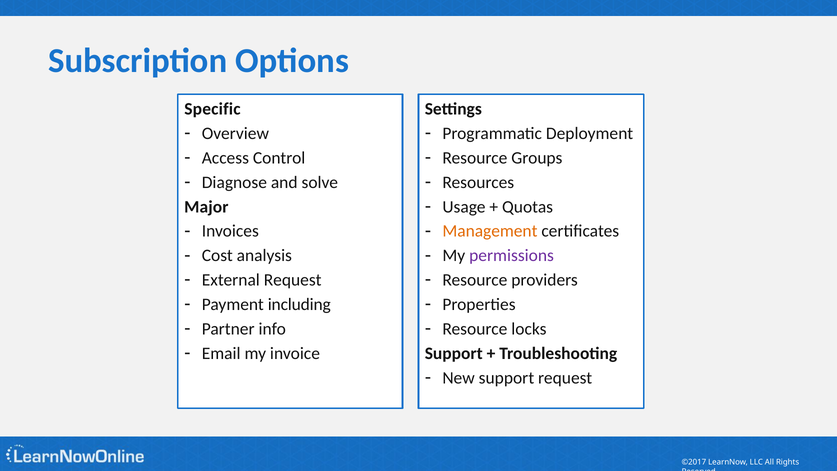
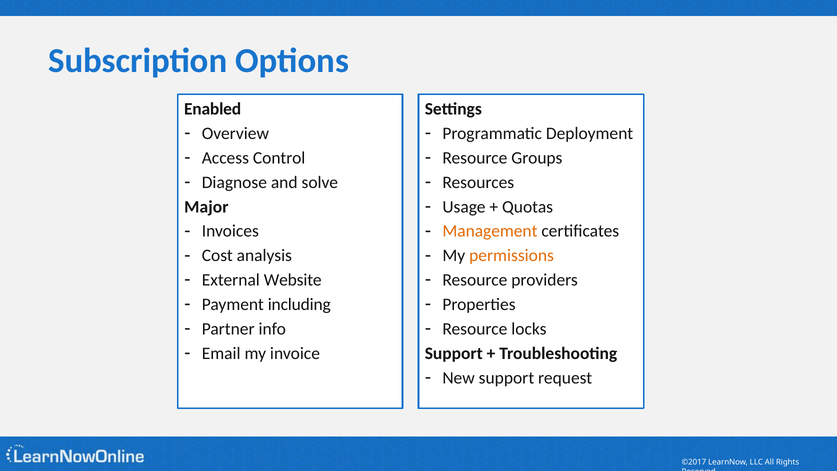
Specific: Specific -> Enabled
permissions colour: purple -> orange
External Request: Request -> Website
